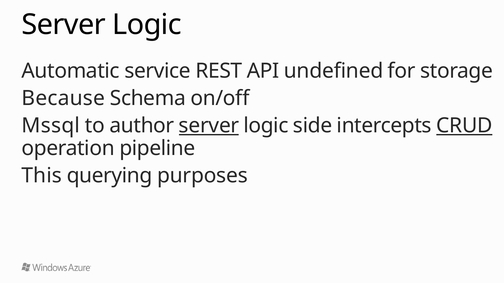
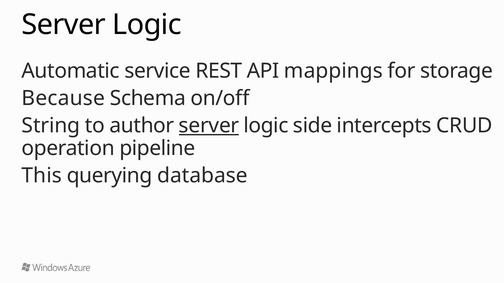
undefined: undefined -> mappings
Mssql: Mssql -> String
CRUD underline: present -> none
purposes: purposes -> database
